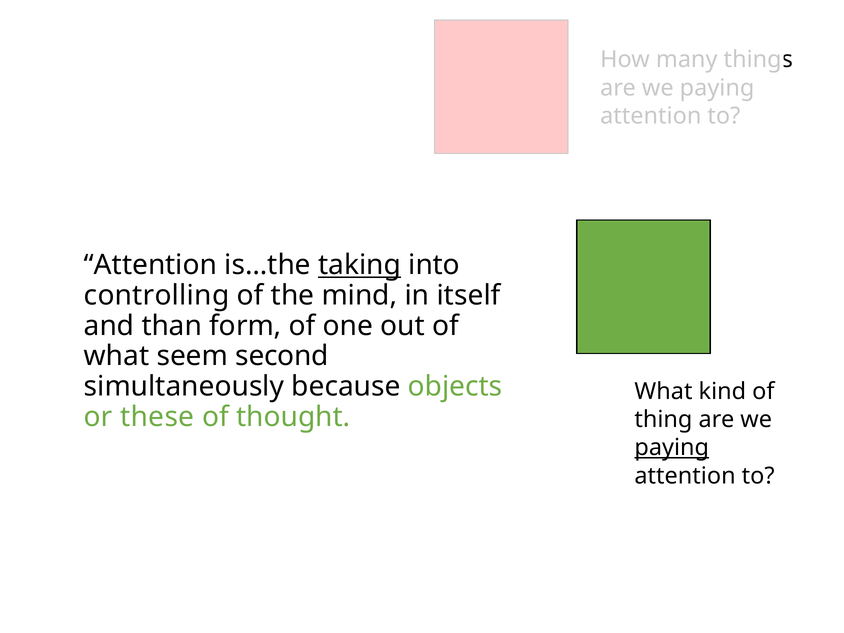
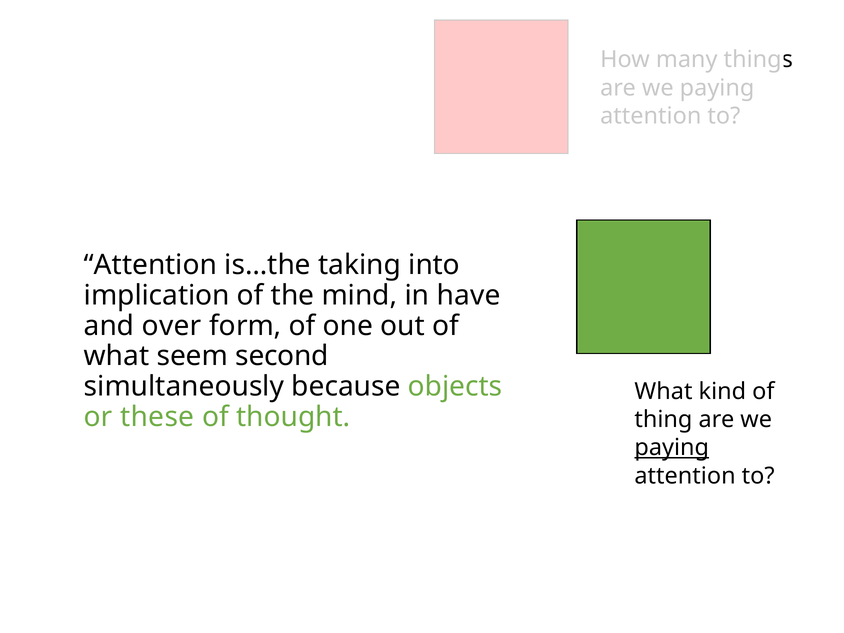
taking underline: present -> none
controlling: controlling -> implication
itself: itself -> have
than: than -> over
